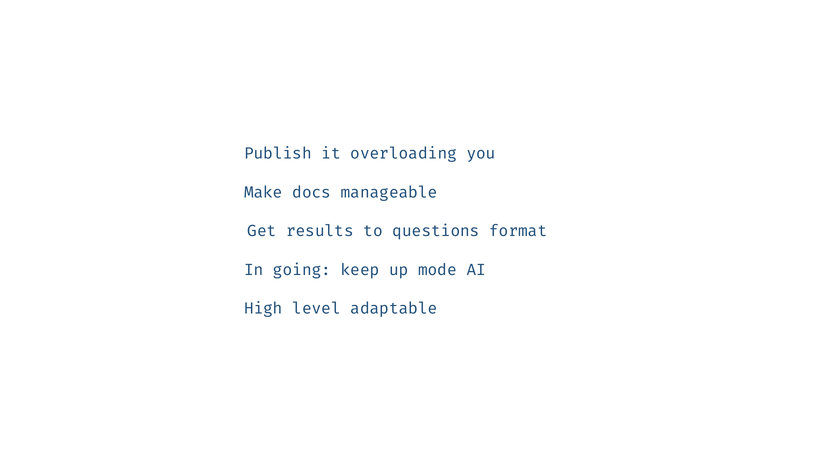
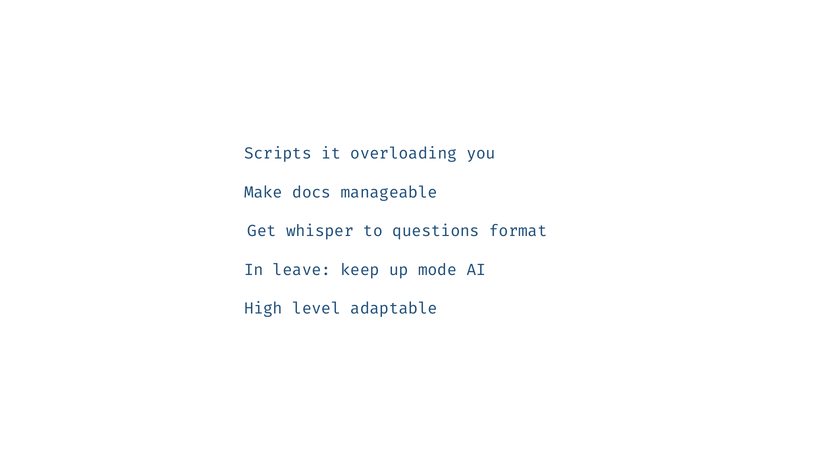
Publish: Publish -> Scripts
results: results -> whisper
going: going -> leave
